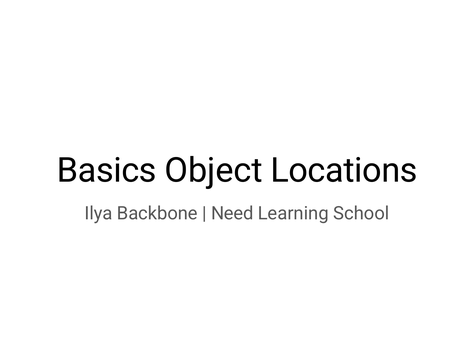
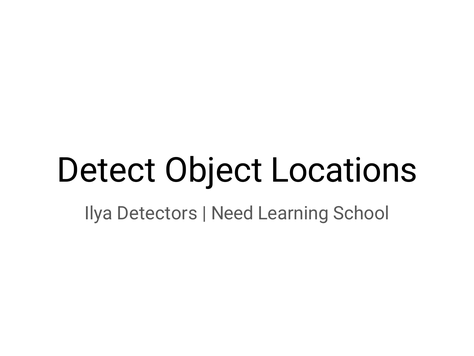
Basics: Basics -> Detect
Backbone: Backbone -> Detectors
